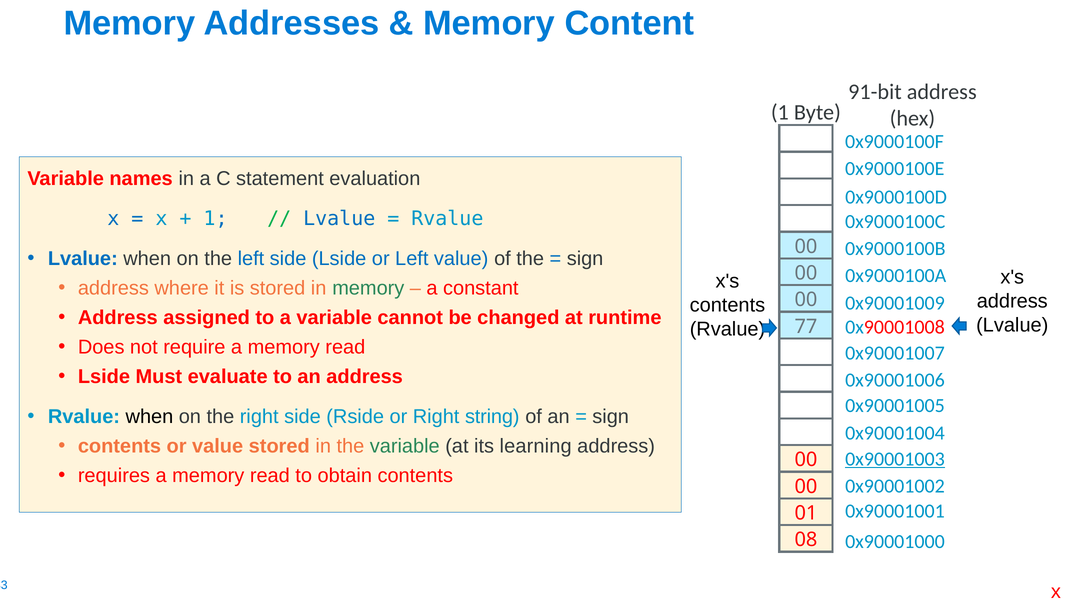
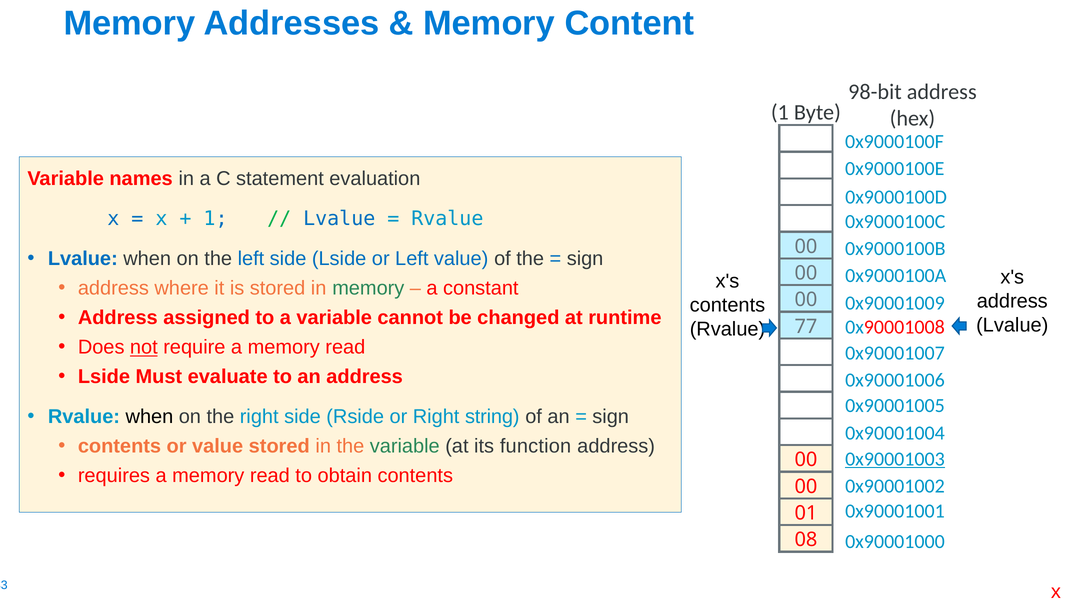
91-bit: 91-bit -> 98-bit
not underline: none -> present
learning: learning -> function
